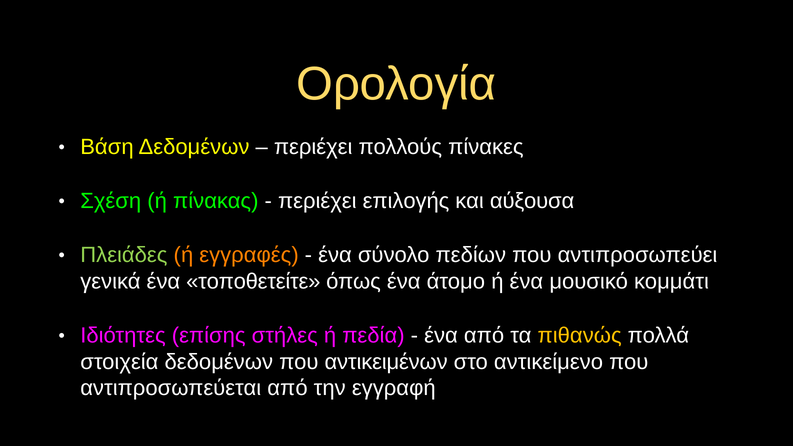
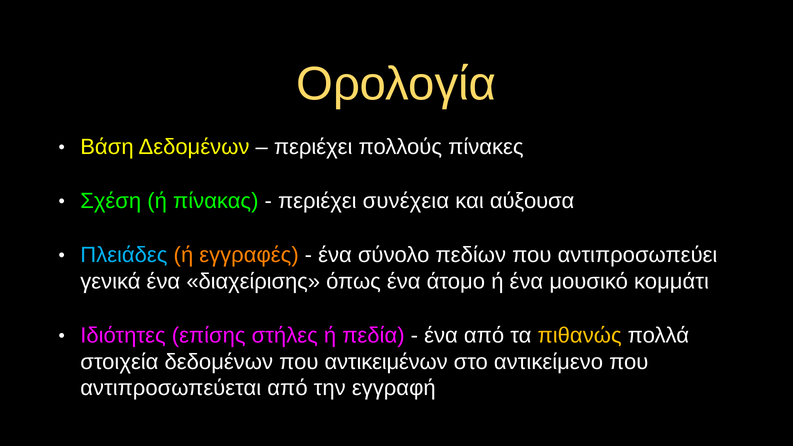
επιλογής: επιλογής -> συνέχεια
Πλειάδες colour: light green -> light blue
τοποθετείτε: τοποθετείτε -> διαχείρισης
